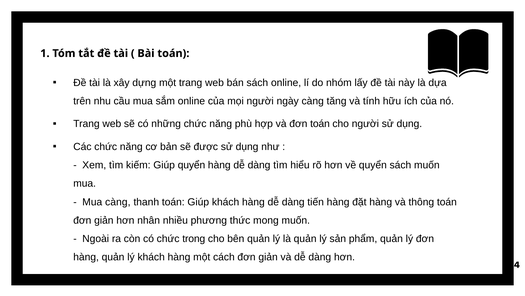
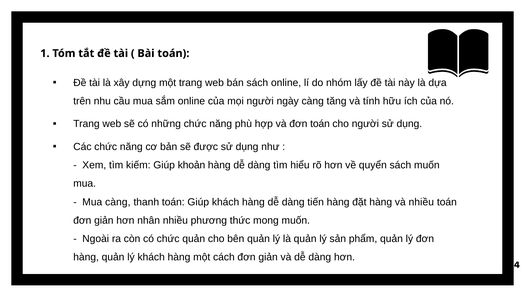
Giúp quyển: quyển -> khoản
và thông: thông -> nhiều
chức trong: trong -> quản
